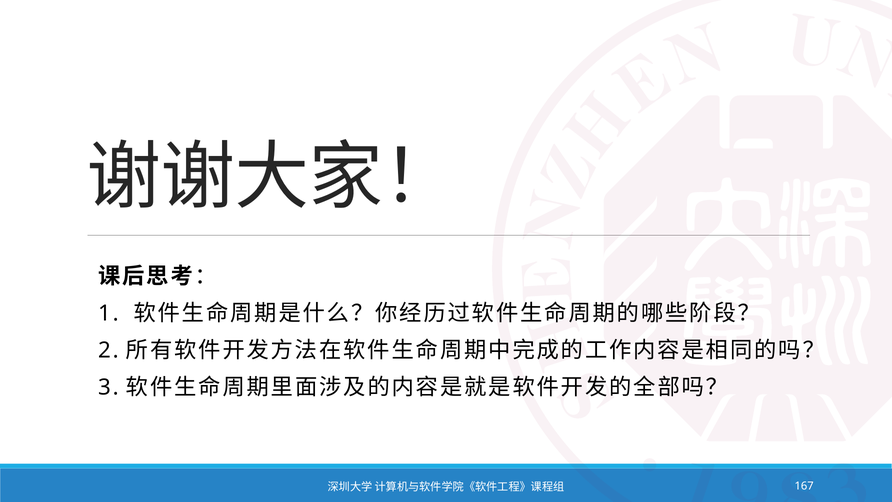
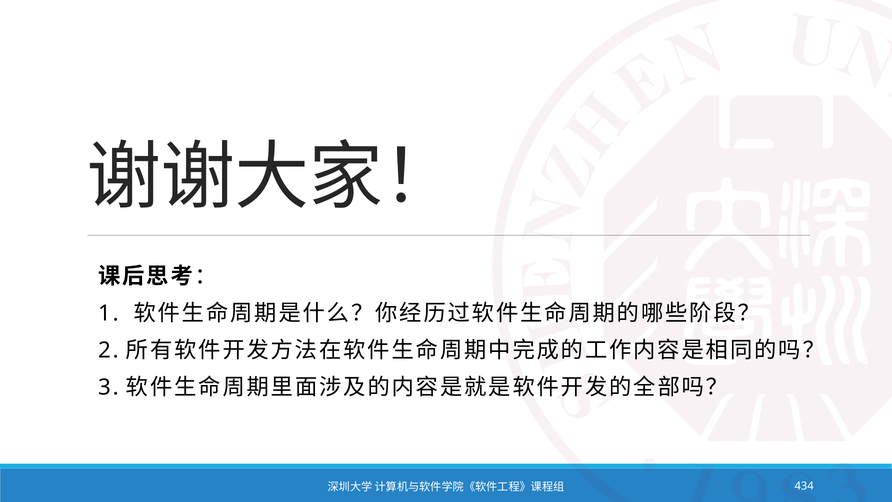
167: 167 -> 434
